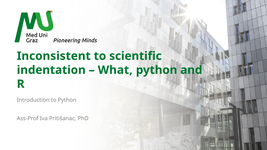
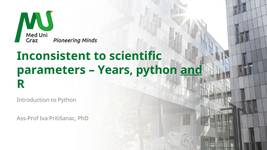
indentation: indentation -> parameters
What: What -> Years
and underline: none -> present
